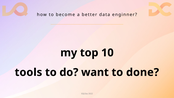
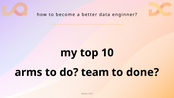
tools: tools -> arms
want: want -> team
